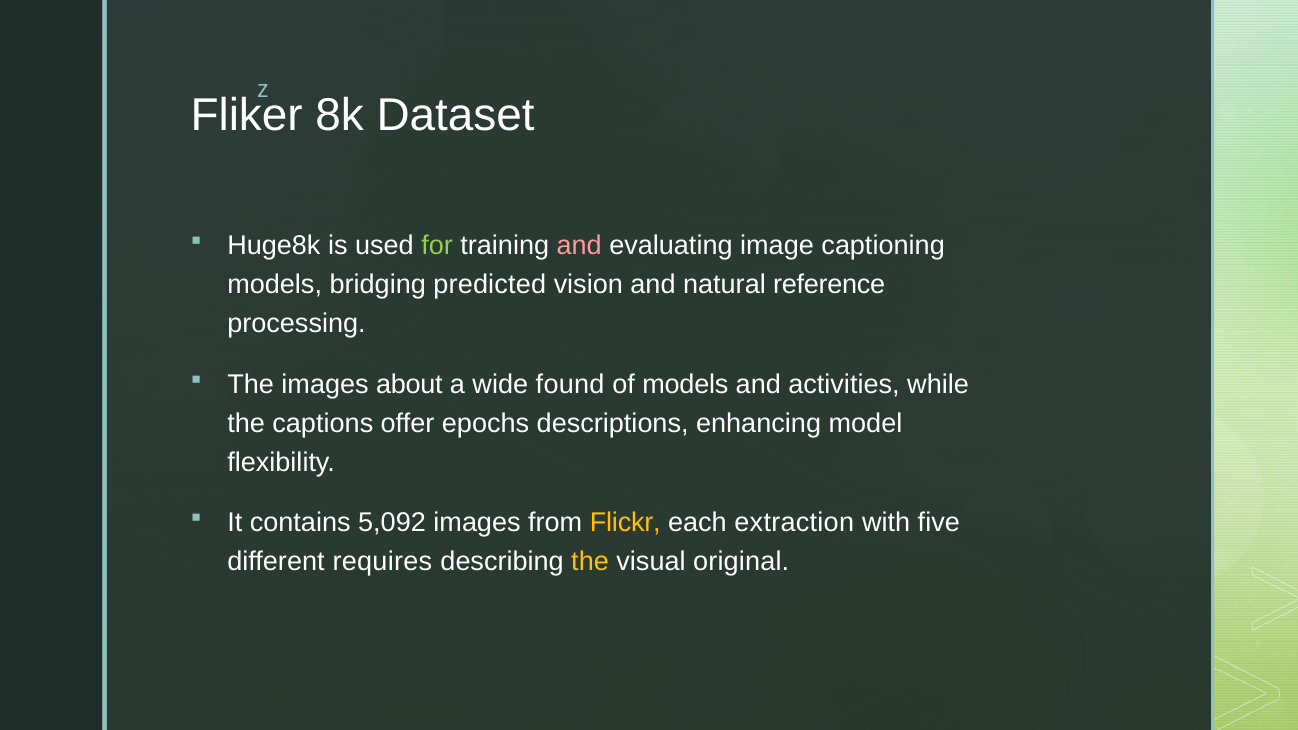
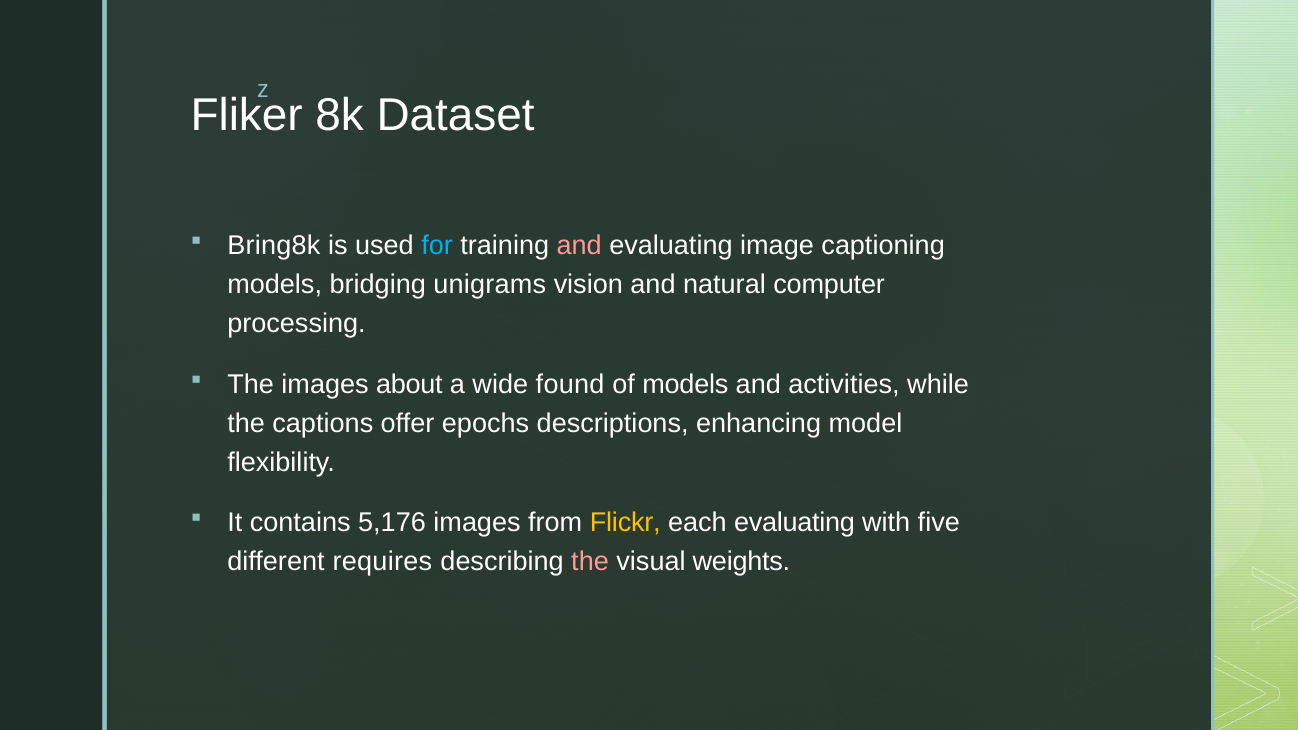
Huge8k: Huge8k -> Bring8k
for colour: light green -> light blue
predicted: predicted -> unigrams
reference: reference -> computer
5,092: 5,092 -> 5,176
each extraction: extraction -> evaluating
the at (590, 562) colour: yellow -> pink
original: original -> weights
